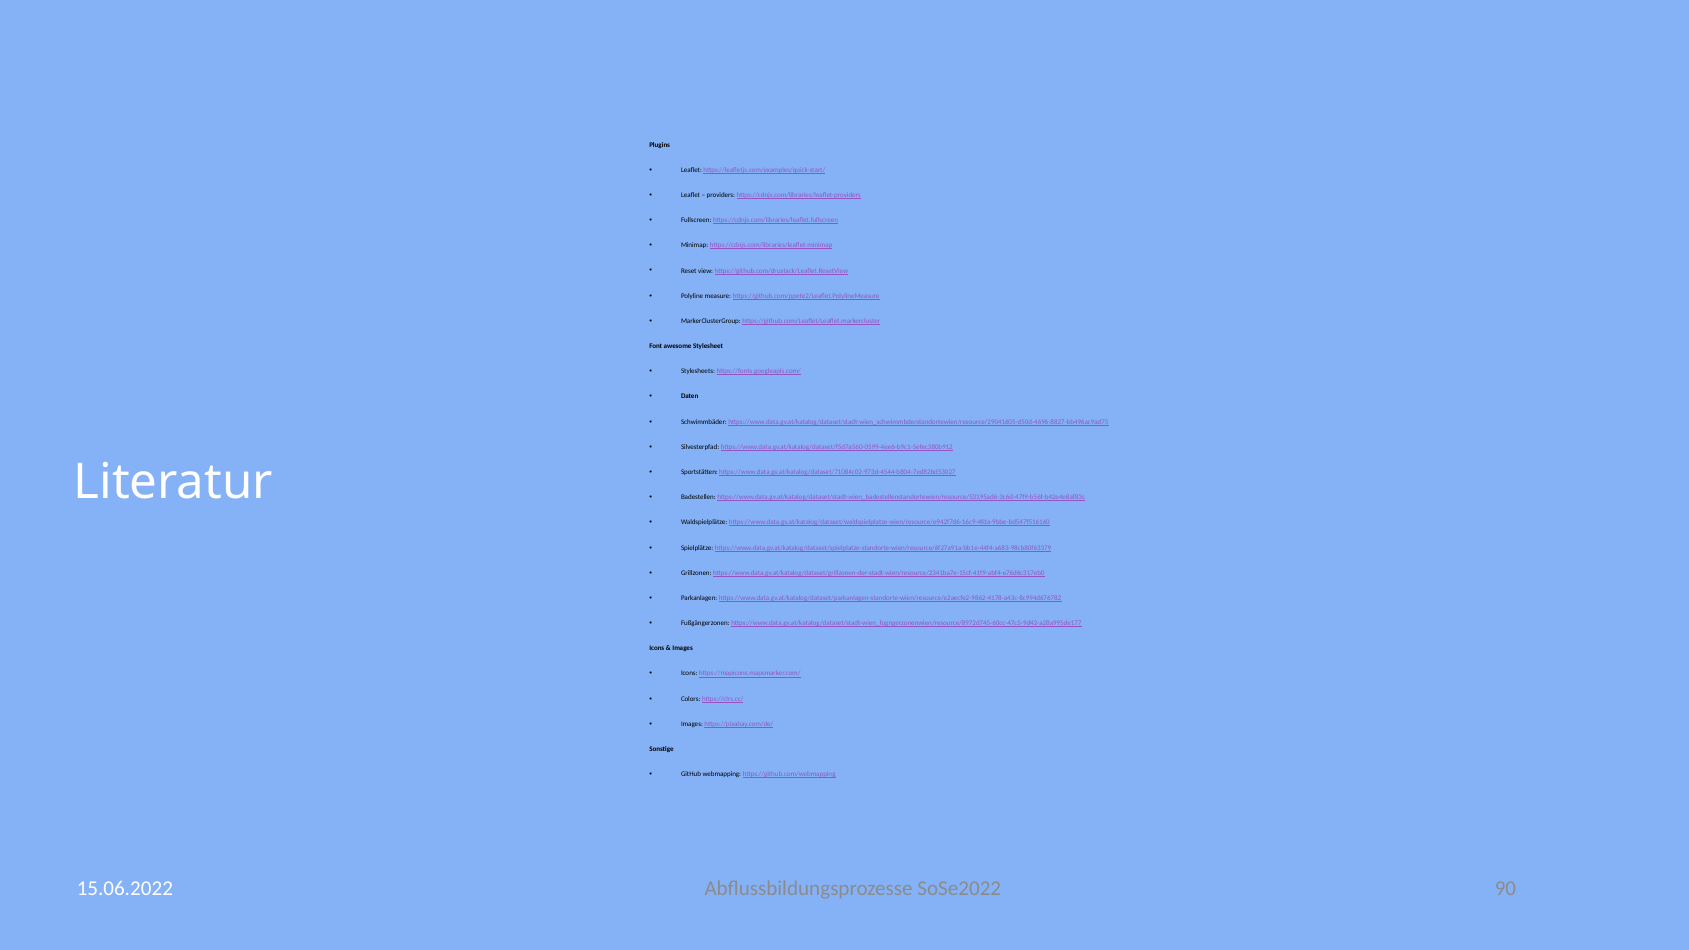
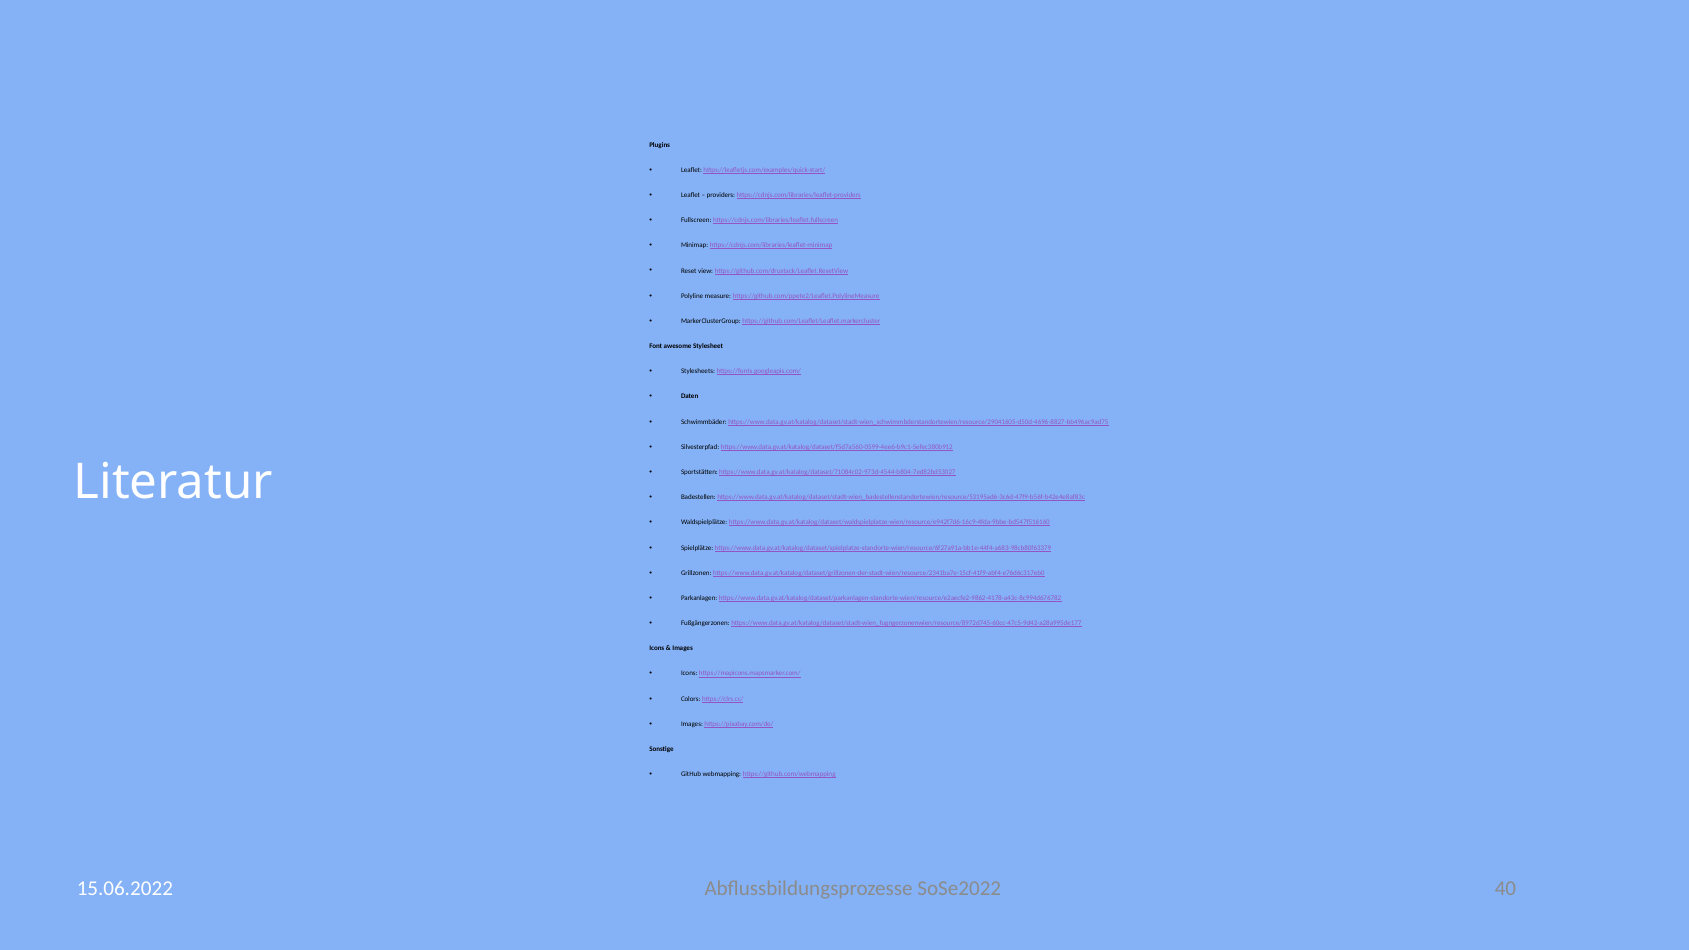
90: 90 -> 40
